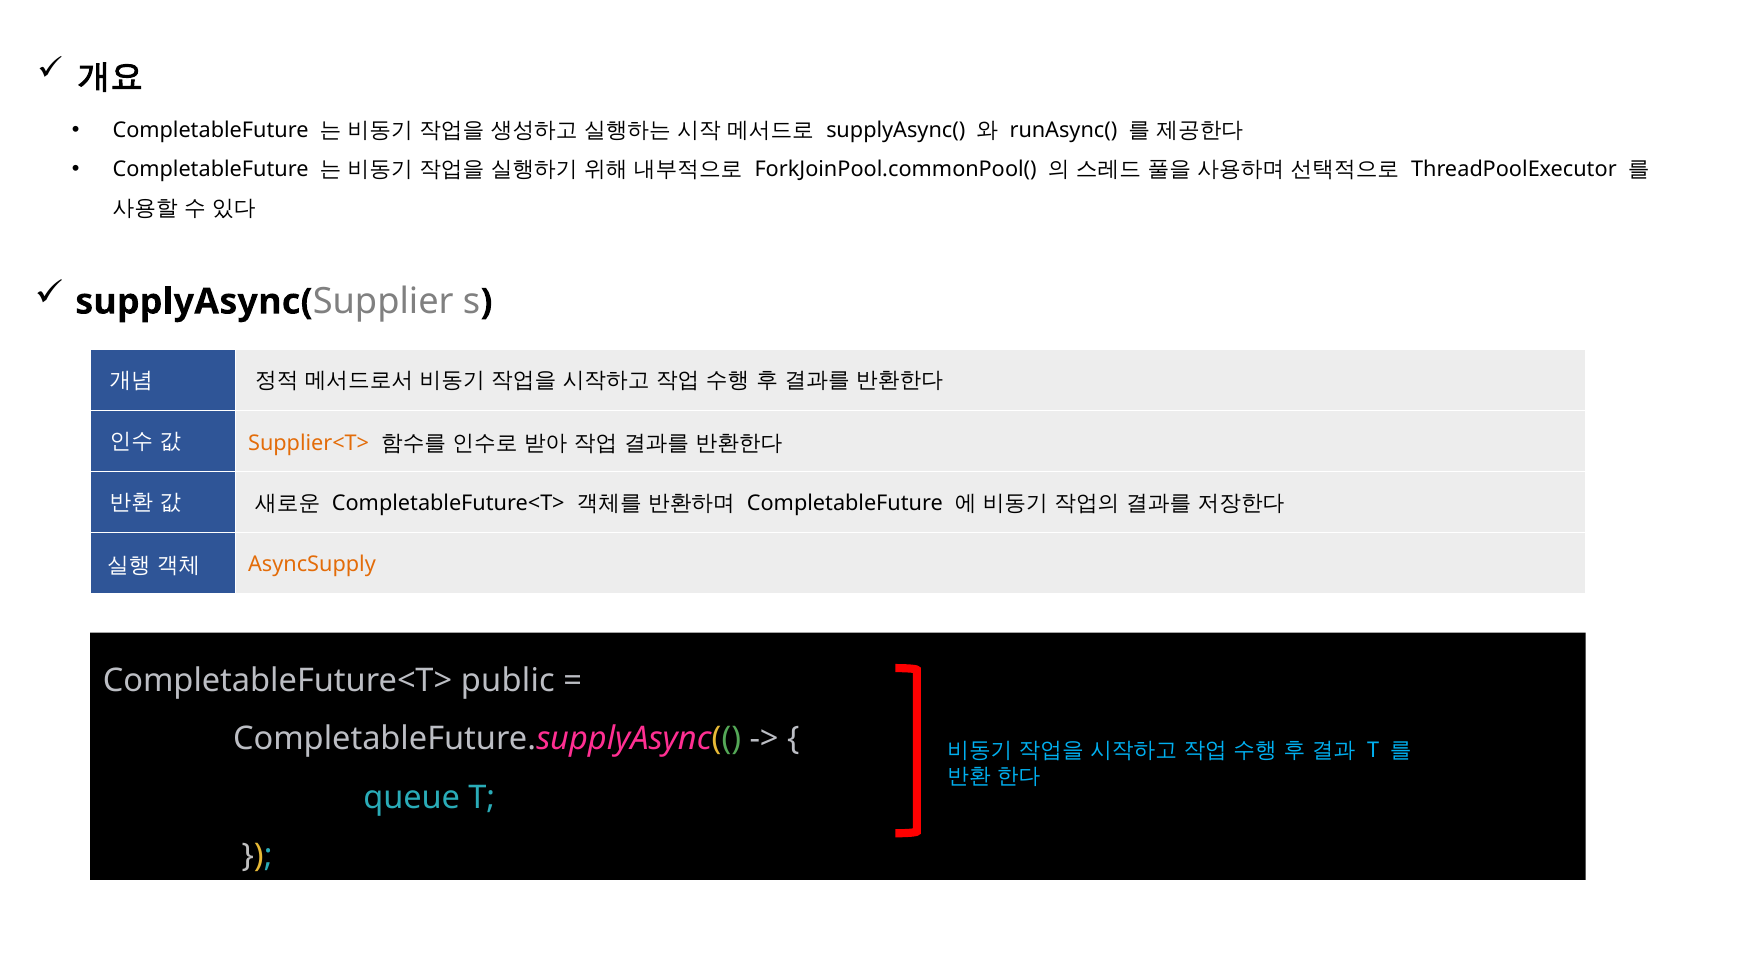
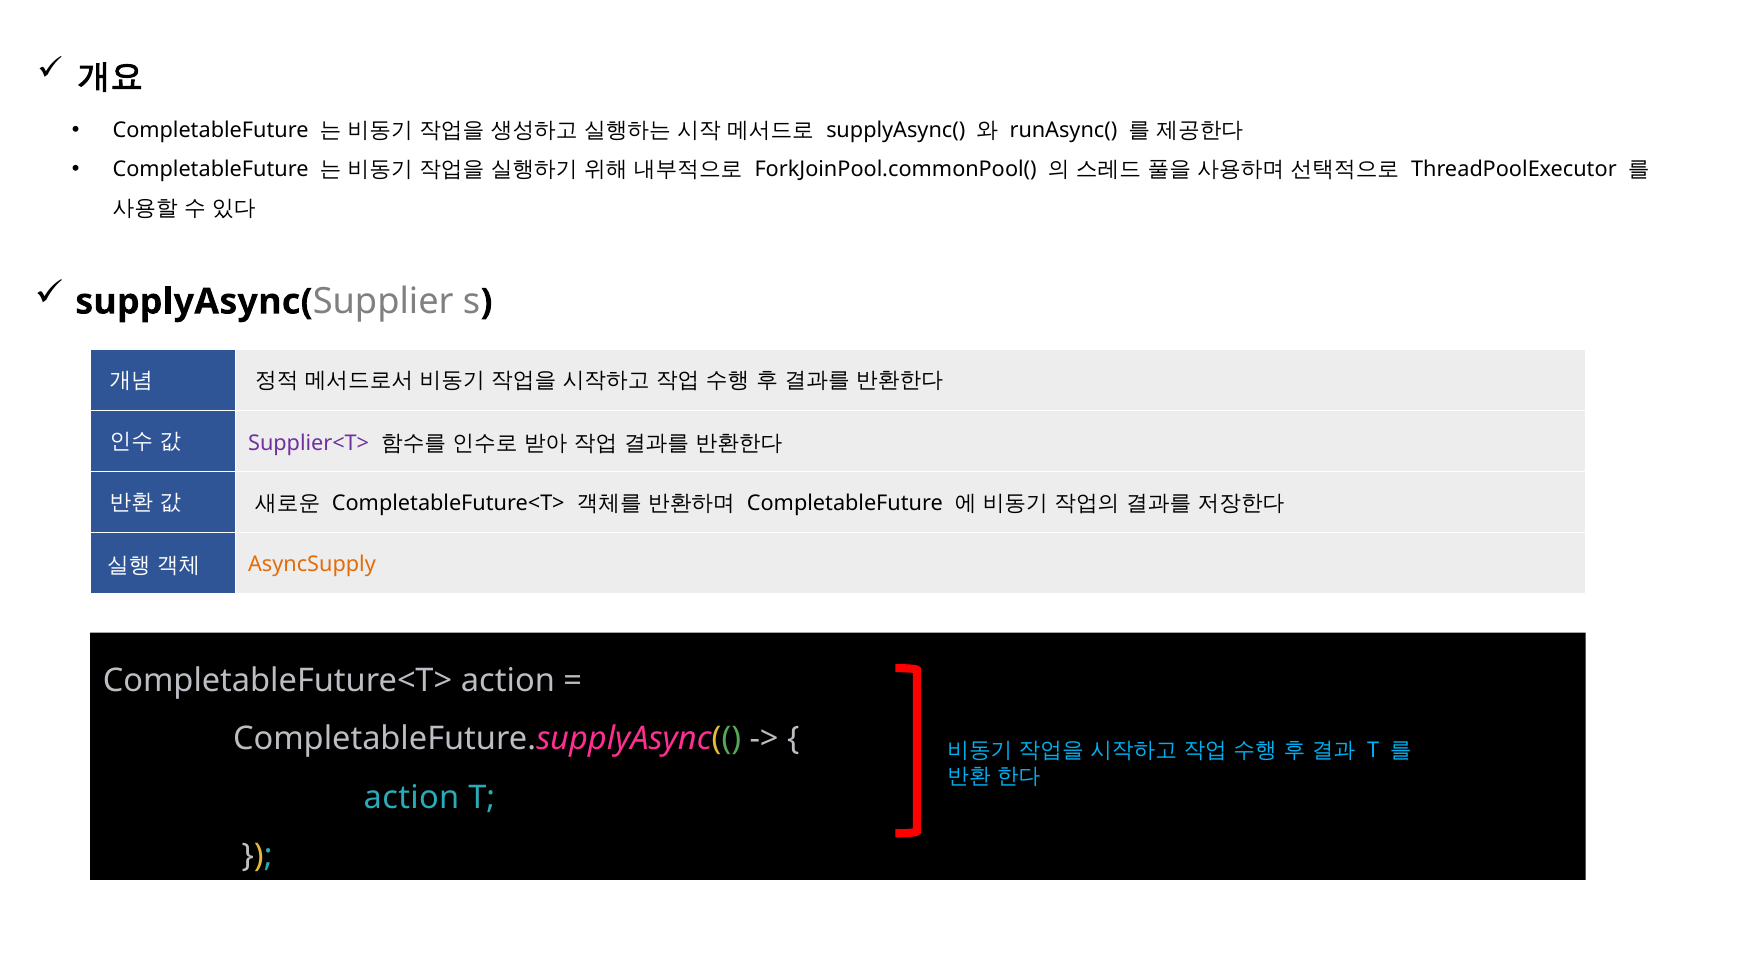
Supplier<T> colour: orange -> purple
CompletableFuture<T> public: public -> action
queue at (412, 798): queue -> action
